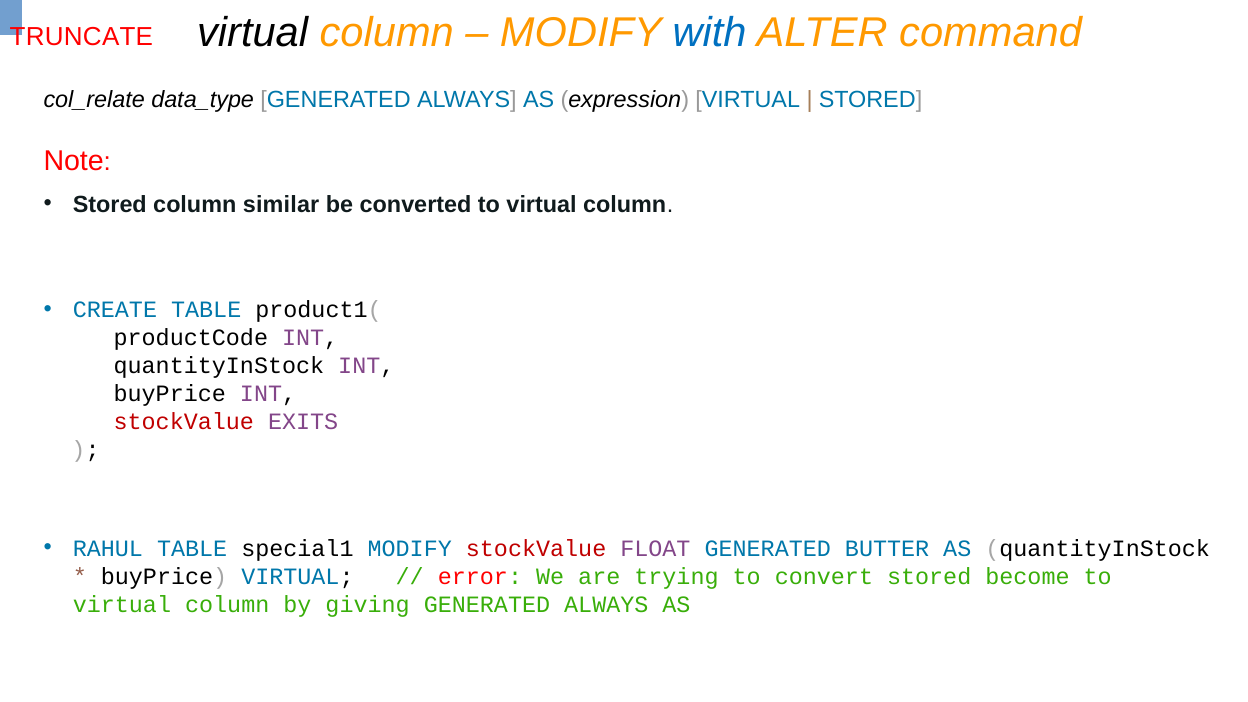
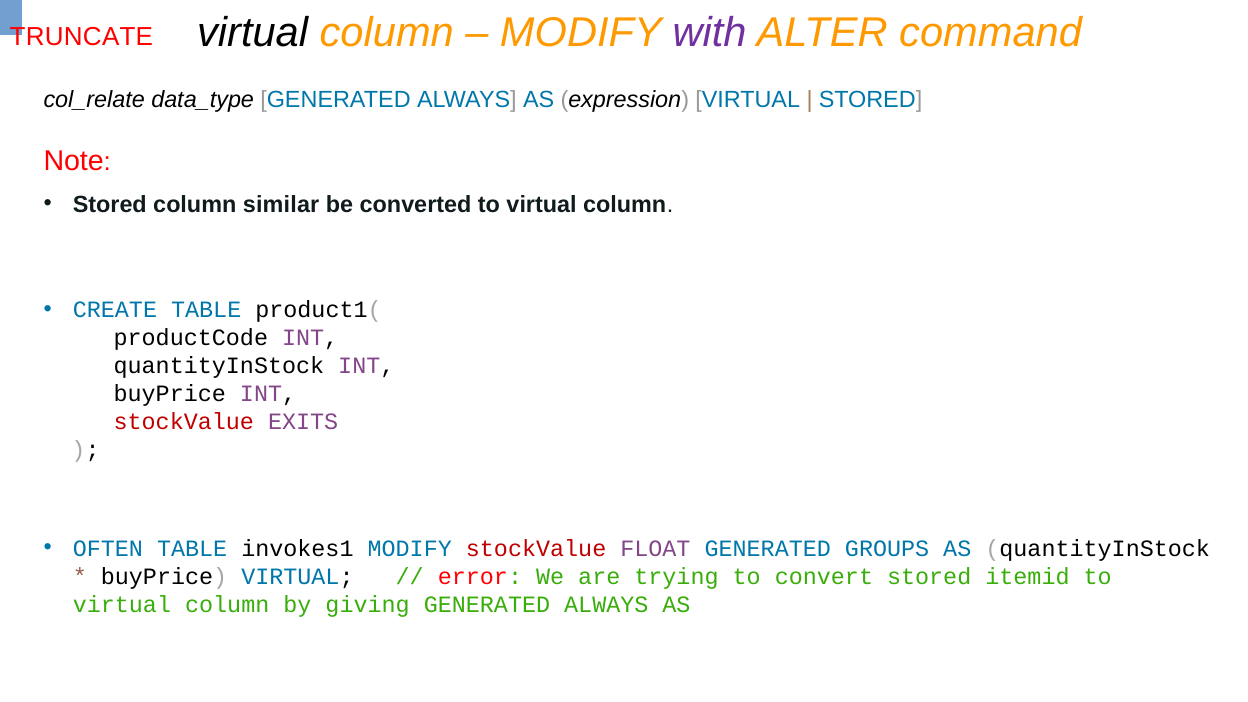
with colour: blue -> purple
RAHUL: RAHUL -> OFTEN
special1: special1 -> invokes1
BUTTER: BUTTER -> GROUPS
become: become -> itemid
